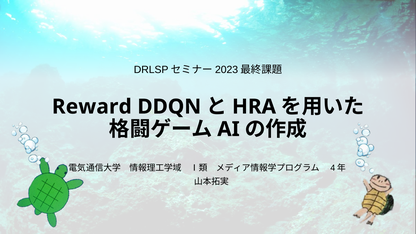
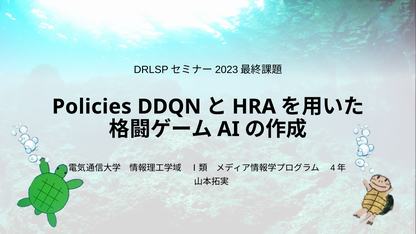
Reward: Reward -> Policies
